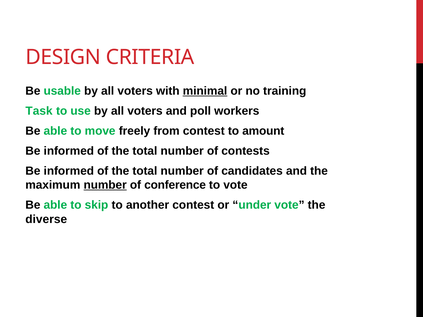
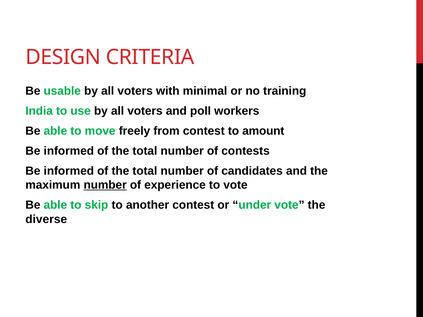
minimal underline: present -> none
Task: Task -> India
conference: conference -> experience
